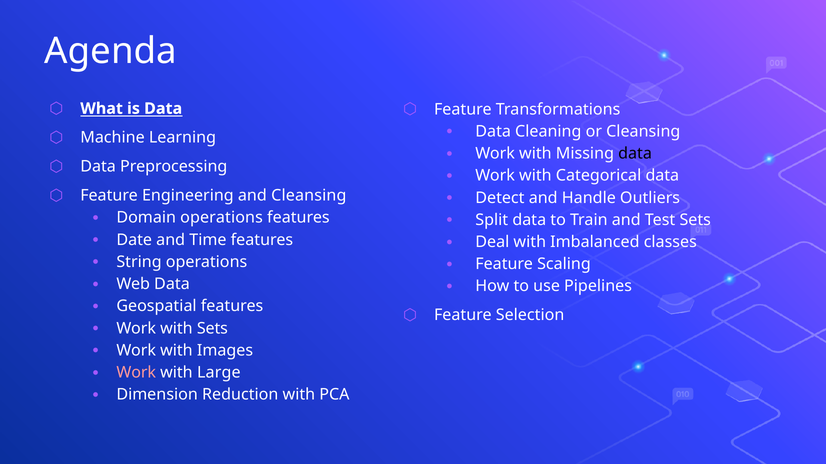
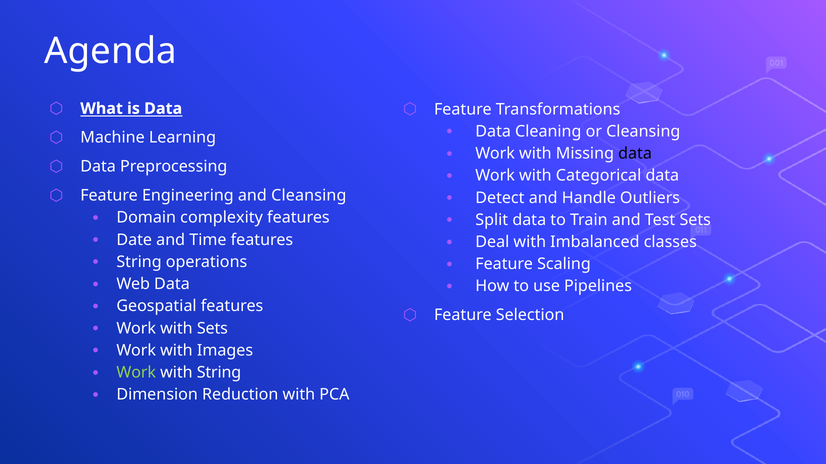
Domain operations: operations -> complexity
Work at (136, 373) colour: pink -> light green
with Large: Large -> String
